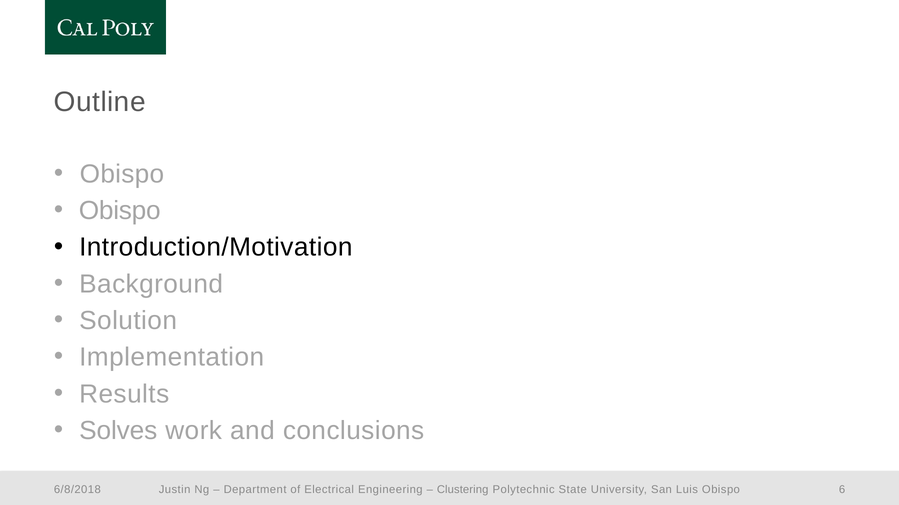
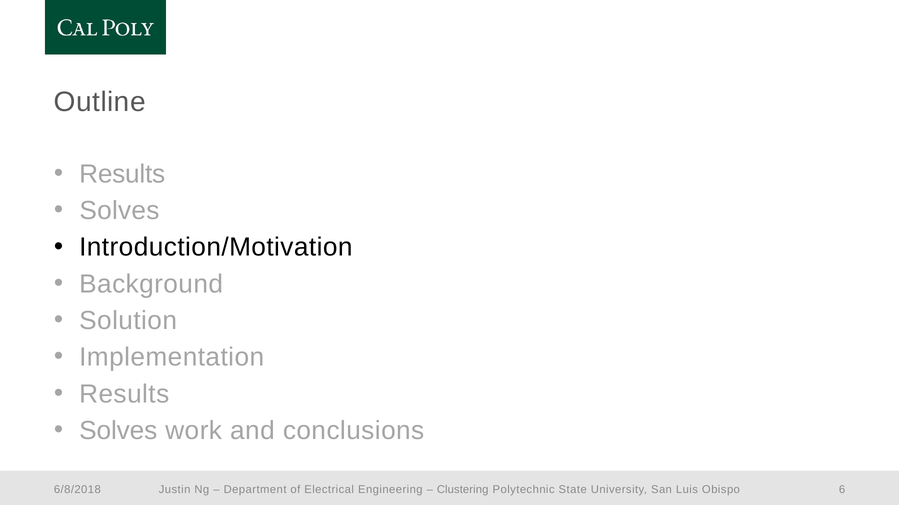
Obispo at (122, 174): Obispo -> Results
Obispo at (120, 211): Obispo -> Solves
